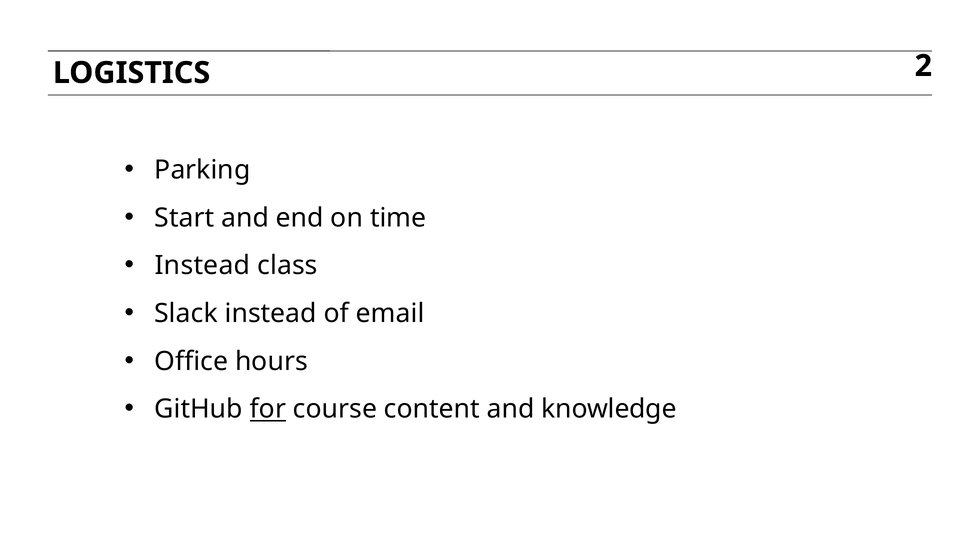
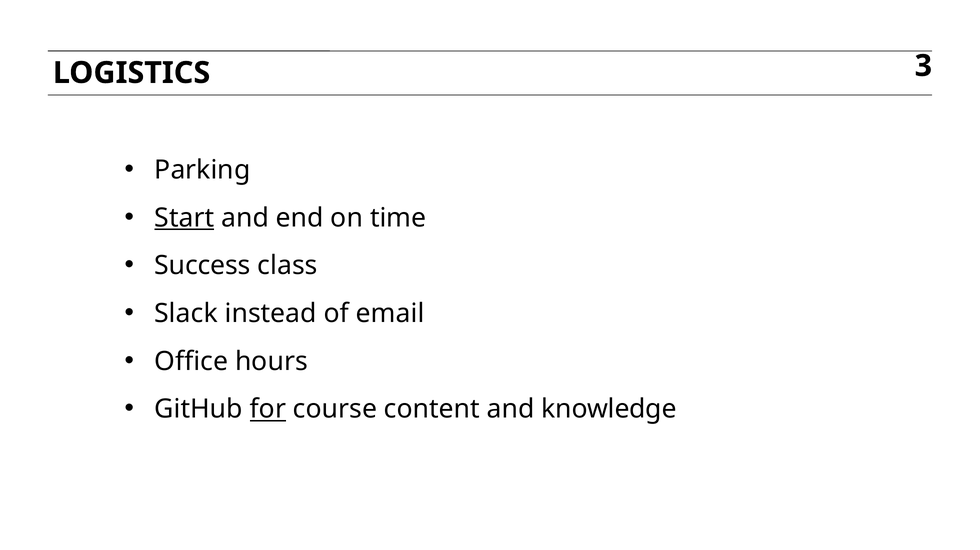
2: 2 -> 3
Start underline: none -> present
Instead at (202, 266): Instead -> Success
